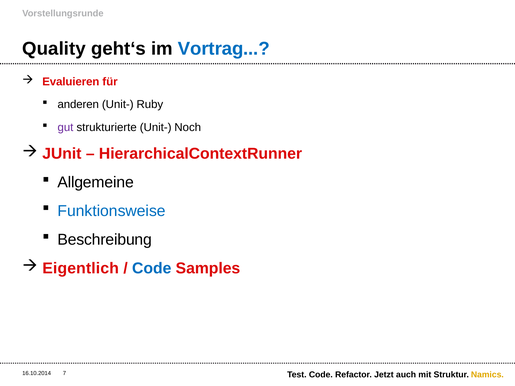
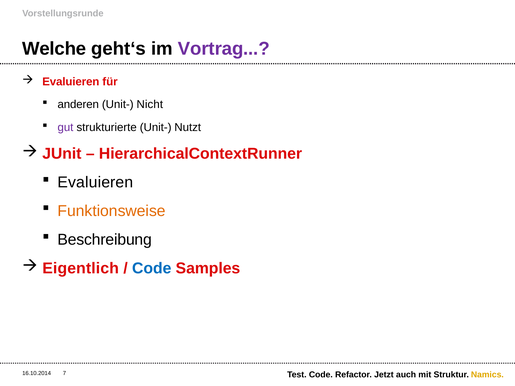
Quality: Quality -> Welche
Vortrag colour: blue -> purple
Ruby: Ruby -> Nicht
Noch: Noch -> Nutzt
Allgemeine at (96, 183): Allgemeine -> Evaluieren
Funktionsweise colour: blue -> orange
